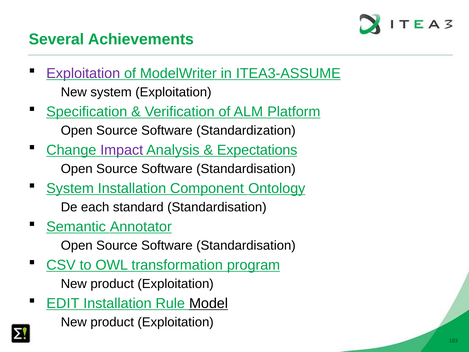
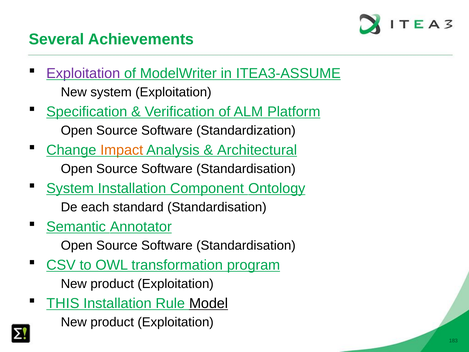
Impact colour: purple -> orange
Expectations: Expectations -> Architectural
EDIT: EDIT -> THIS
